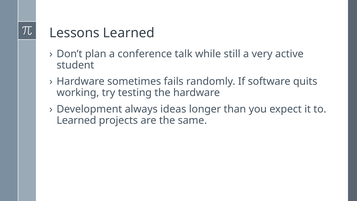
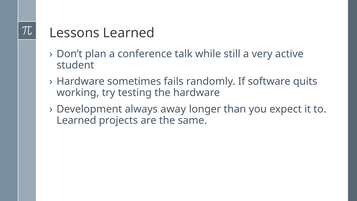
ideas: ideas -> away
